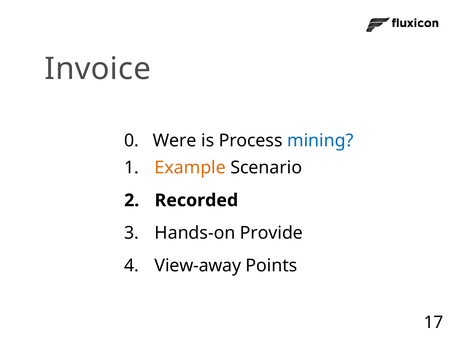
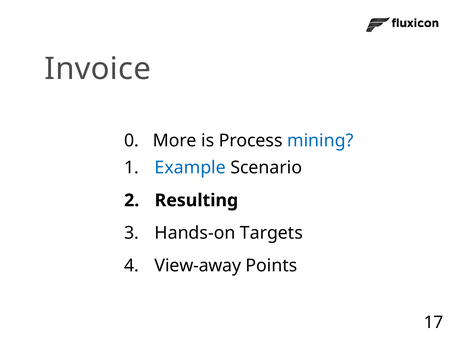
Were: Were -> More
Example colour: orange -> blue
Recorded: Recorded -> Resulting
Provide: Provide -> Targets
